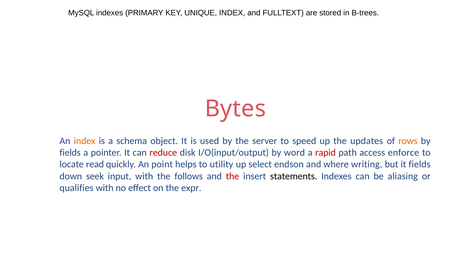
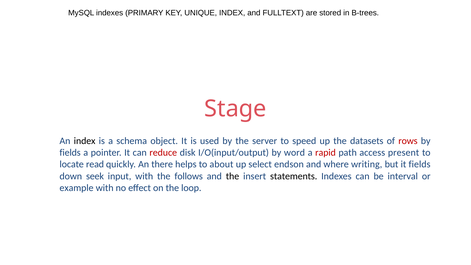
Bytes: Bytes -> Stage
index at (85, 141) colour: orange -> black
updates: updates -> datasets
rows colour: orange -> red
enforce: enforce -> present
point: point -> there
utility: utility -> about
the at (233, 176) colour: red -> black
aliasing: aliasing -> interval
qualifies: qualifies -> example
expr: expr -> loop
